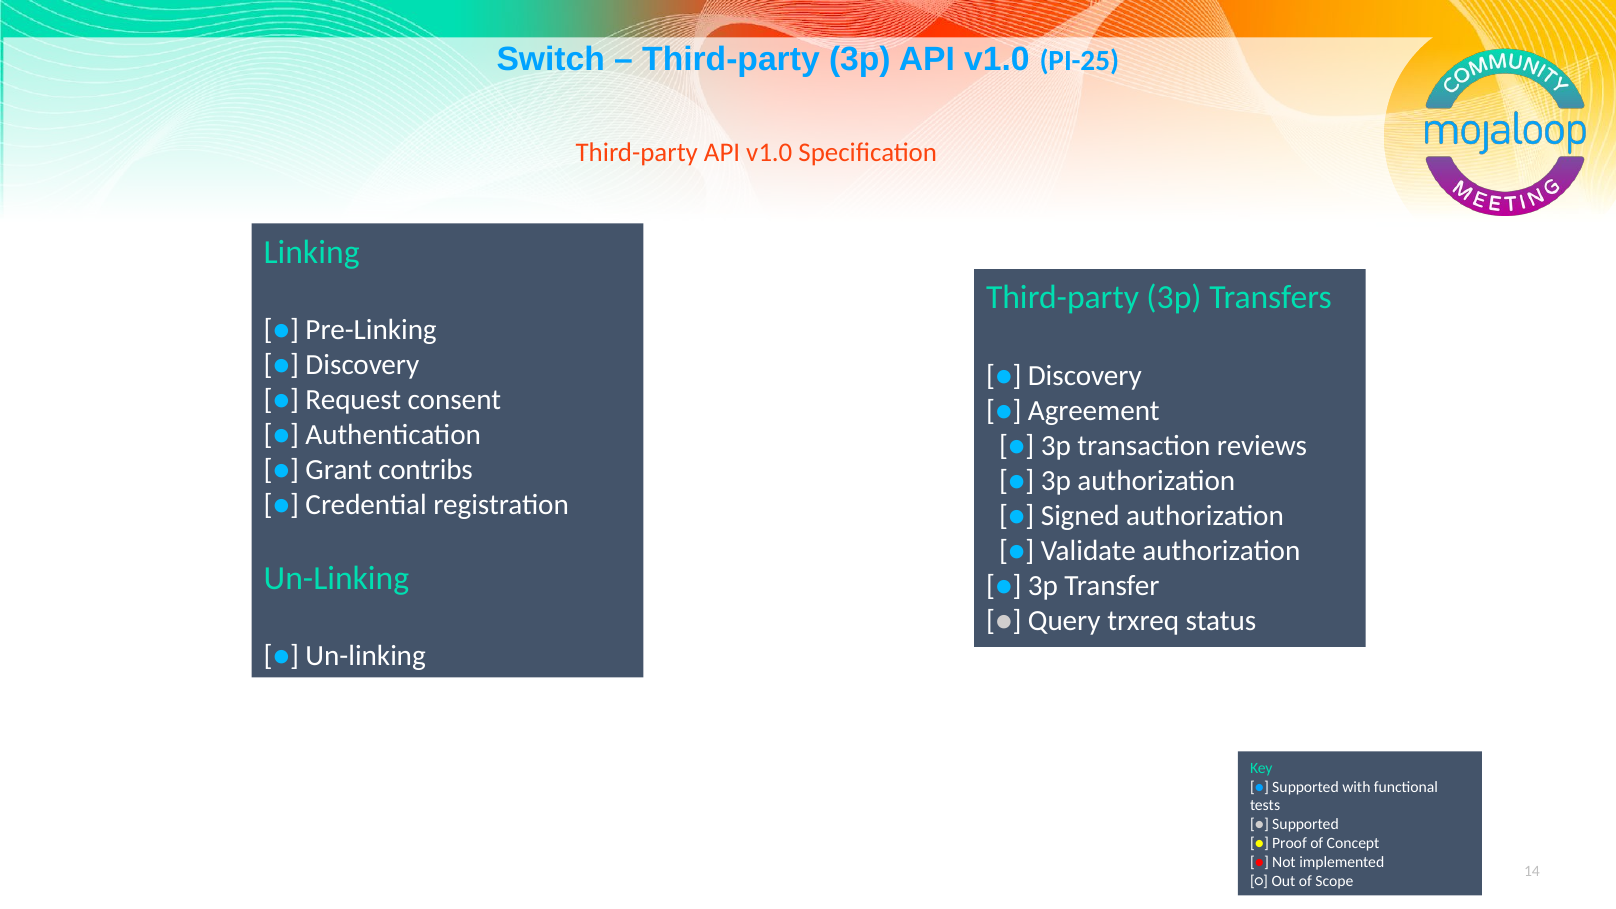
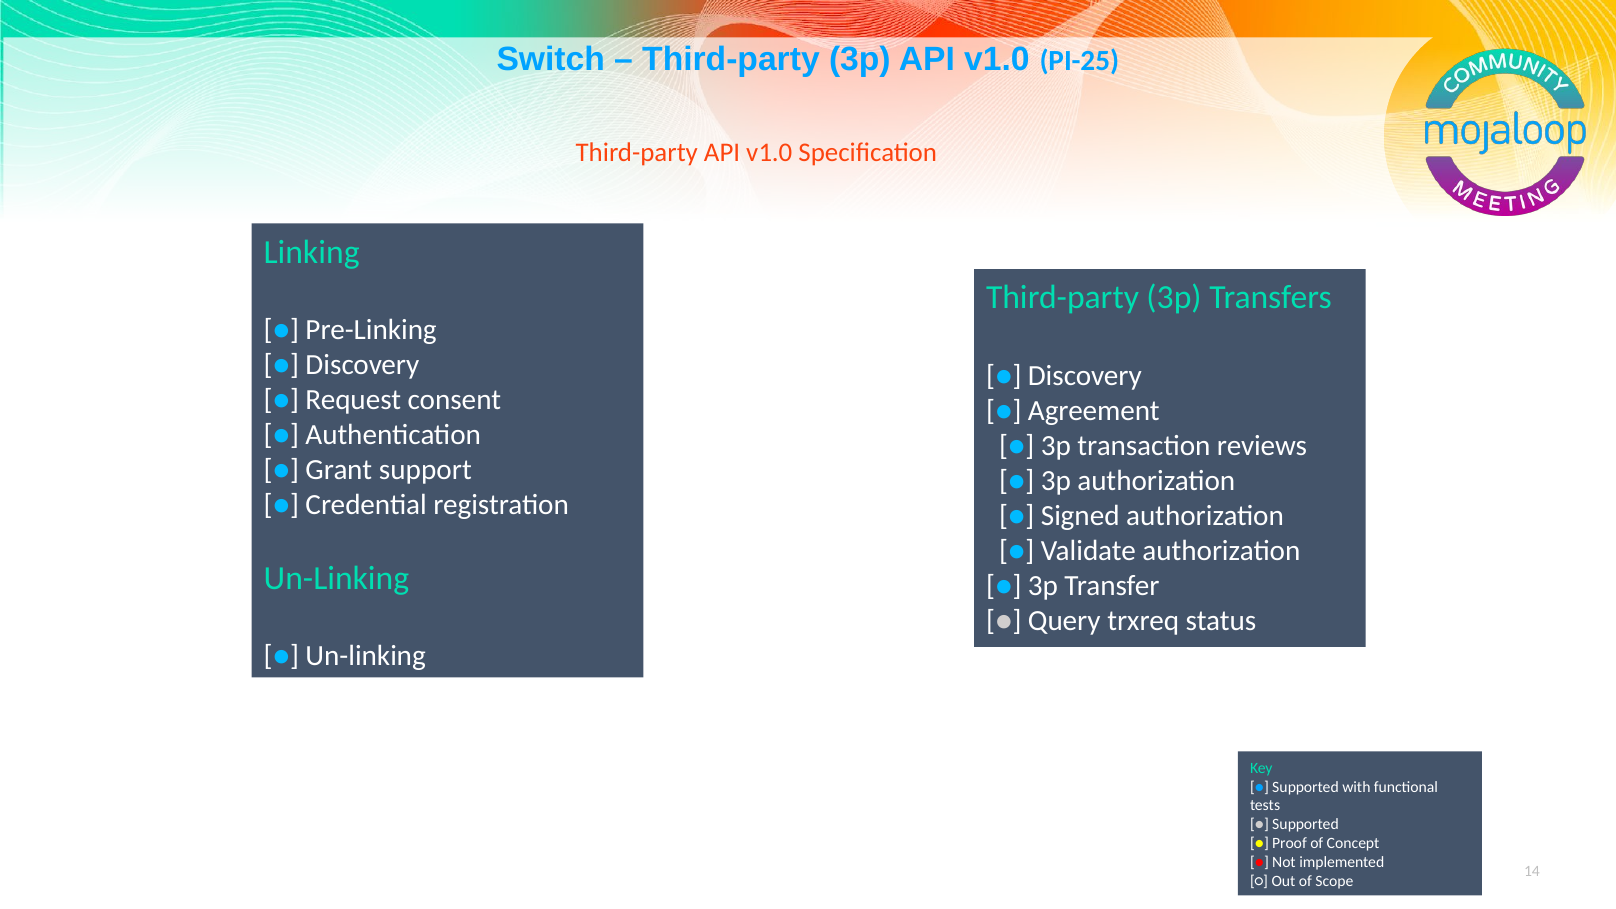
contribs: contribs -> support
